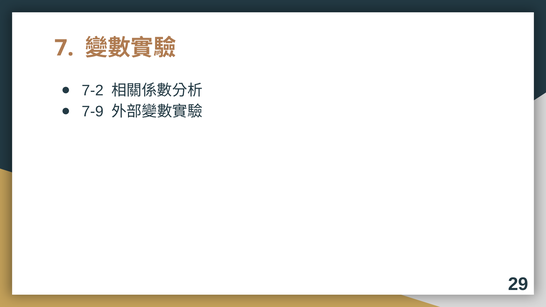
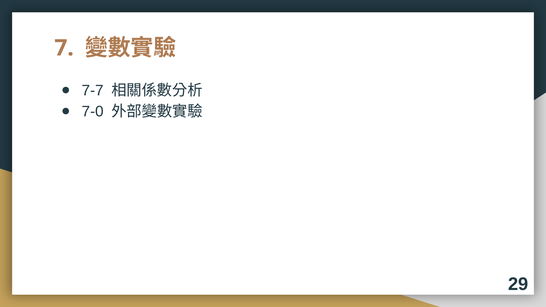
7-2: 7-2 -> 7-7
7-9: 7-9 -> 7-0
